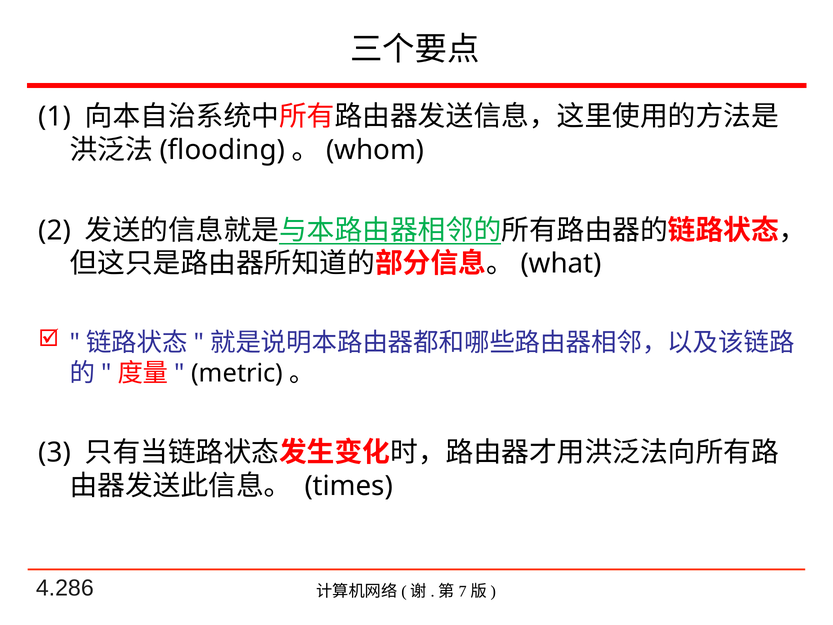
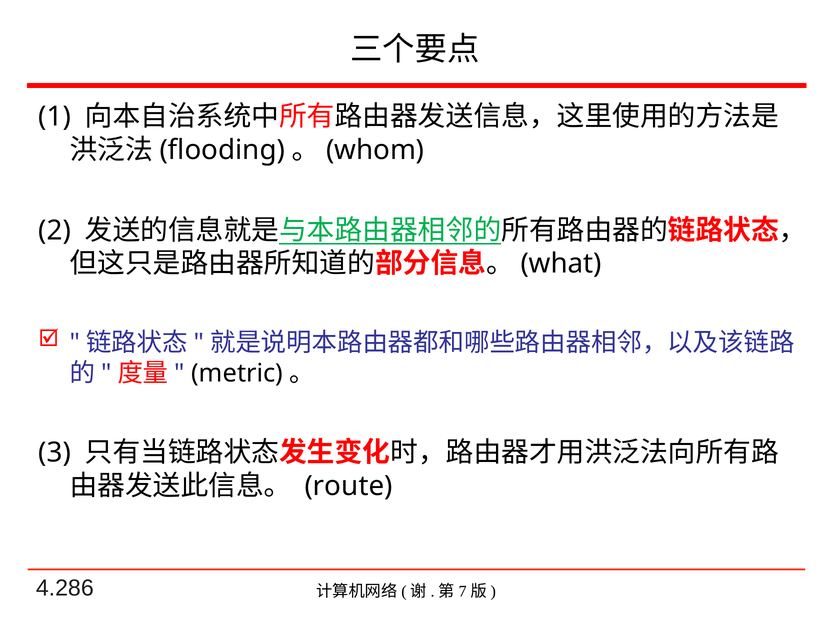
times: times -> route
